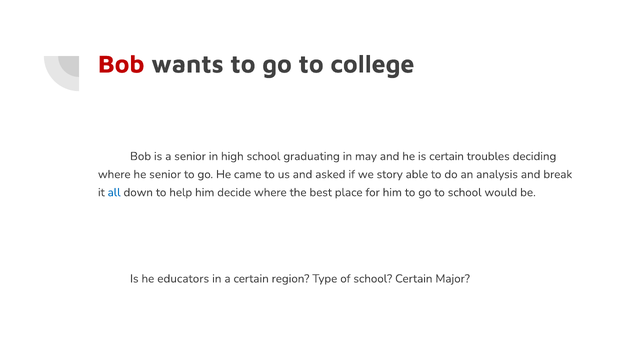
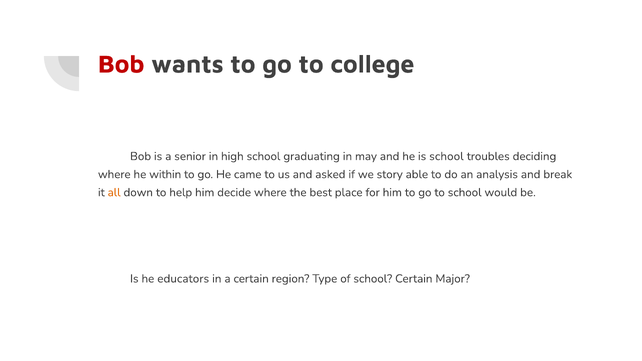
is certain: certain -> school
he senior: senior -> within
all colour: blue -> orange
